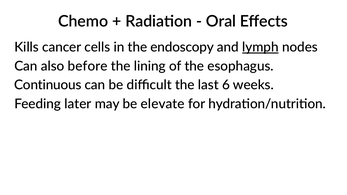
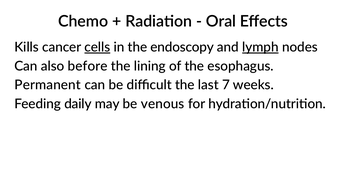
cells underline: none -> present
Continuous: Continuous -> Permanent
6: 6 -> 7
later: later -> daily
elevate: elevate -> venous
